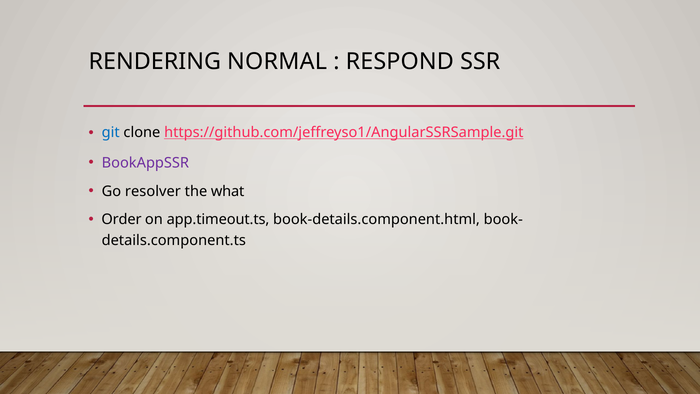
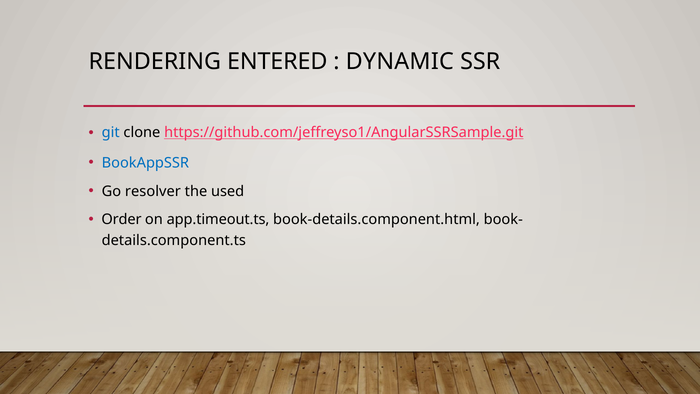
NORMAL: NORMAL -> ENTERED
RESPOND: RESPOND -> DYNAMIC
BookAppSSR colour: purple -> blue
what: what -> used
